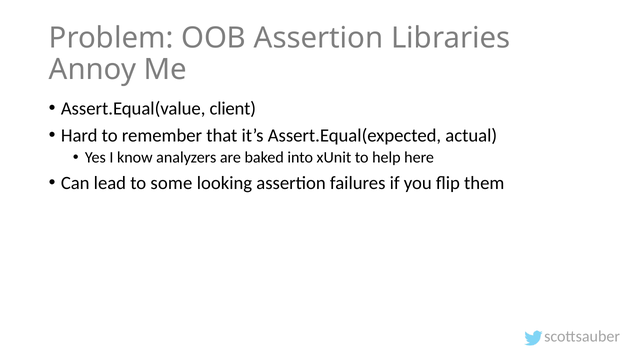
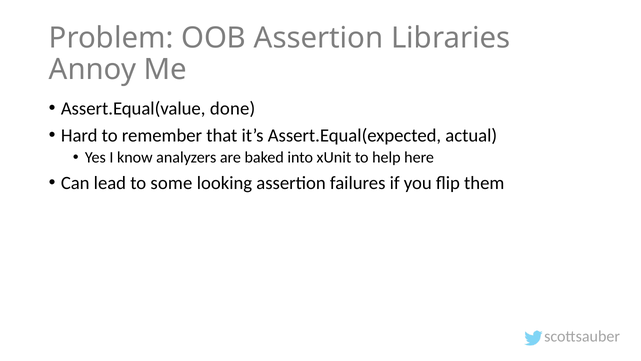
client: client -> done
